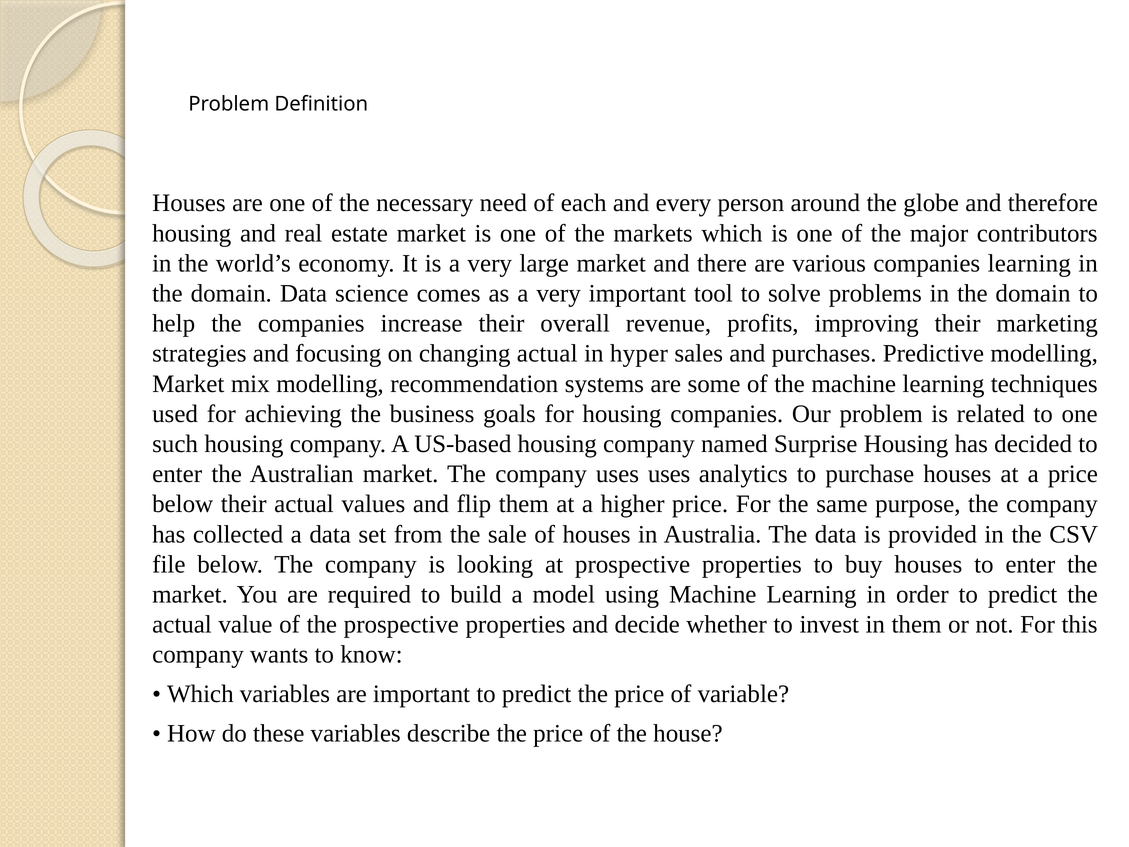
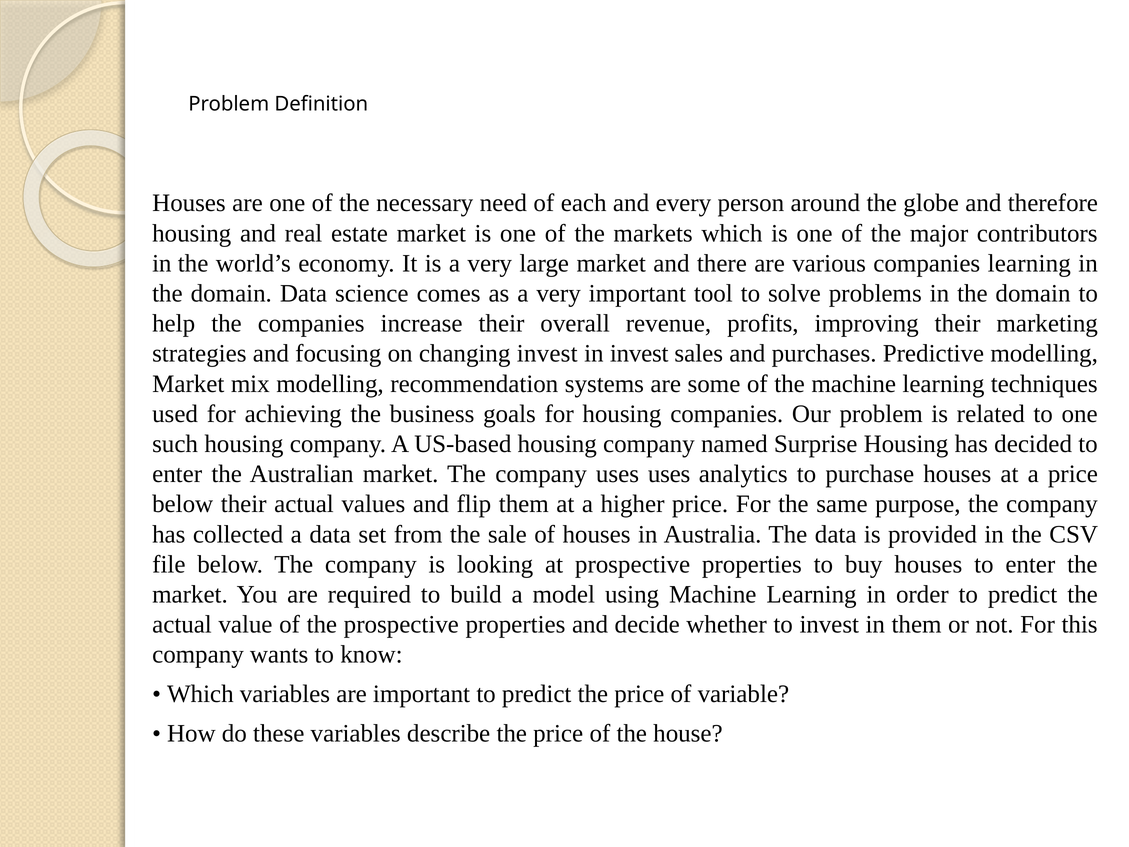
changing actual: actual -> invest
in hyper: hyper -> invest
